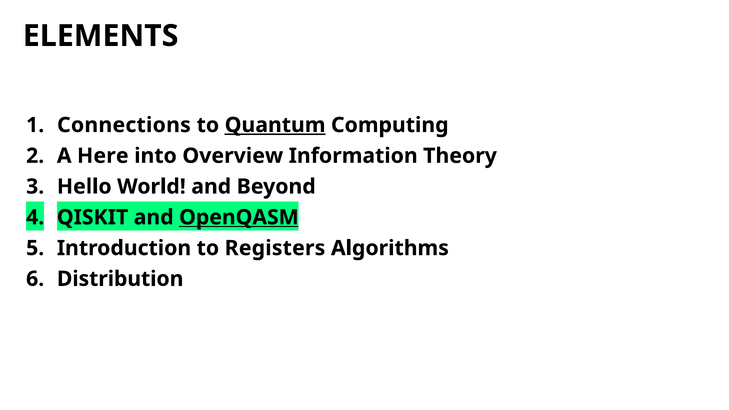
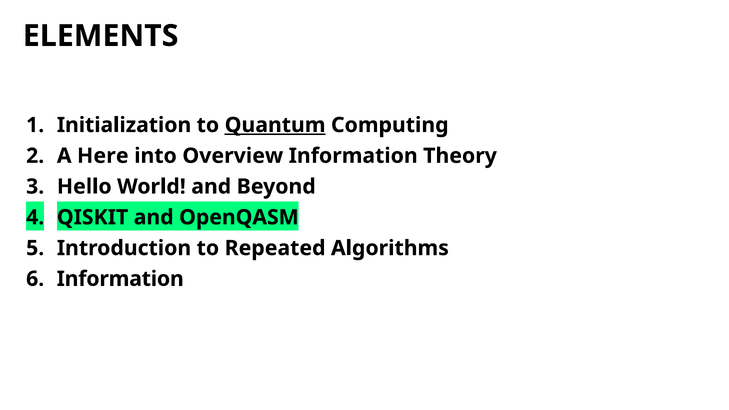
Connections: Connections -> Initialization
OpenQASM underline: present -> none
Registers: Registers -> Repeated
Distribution at (120, 279): Distribution -> Information
